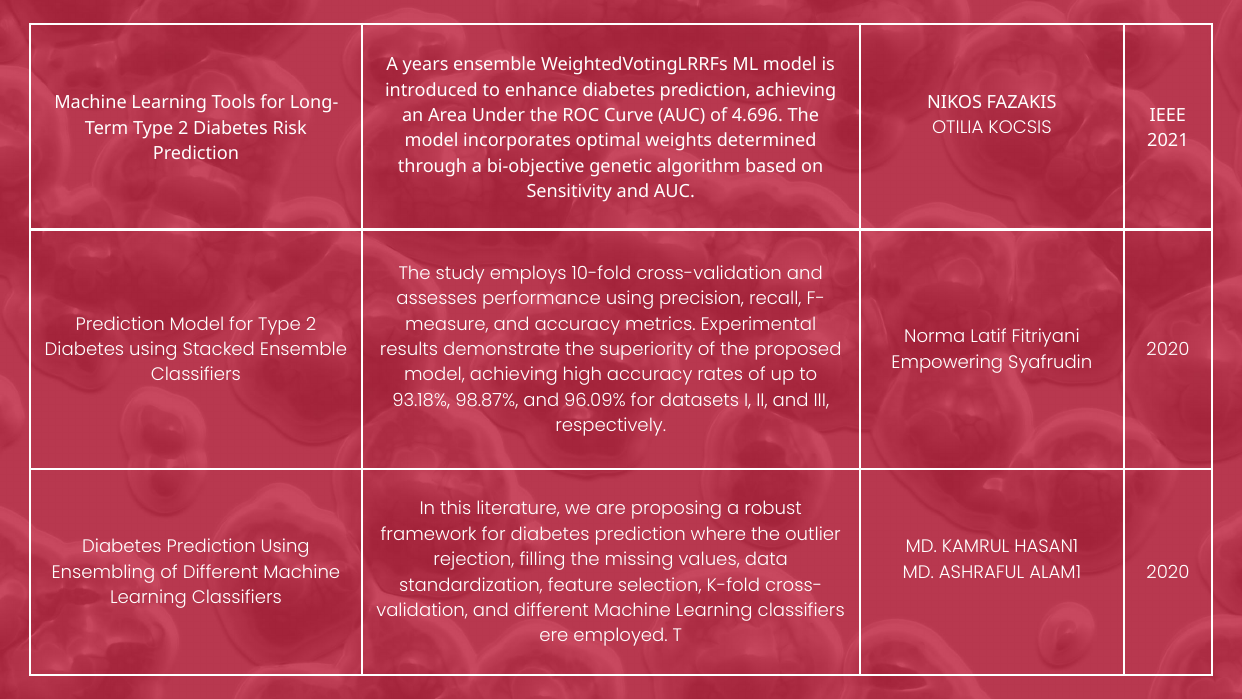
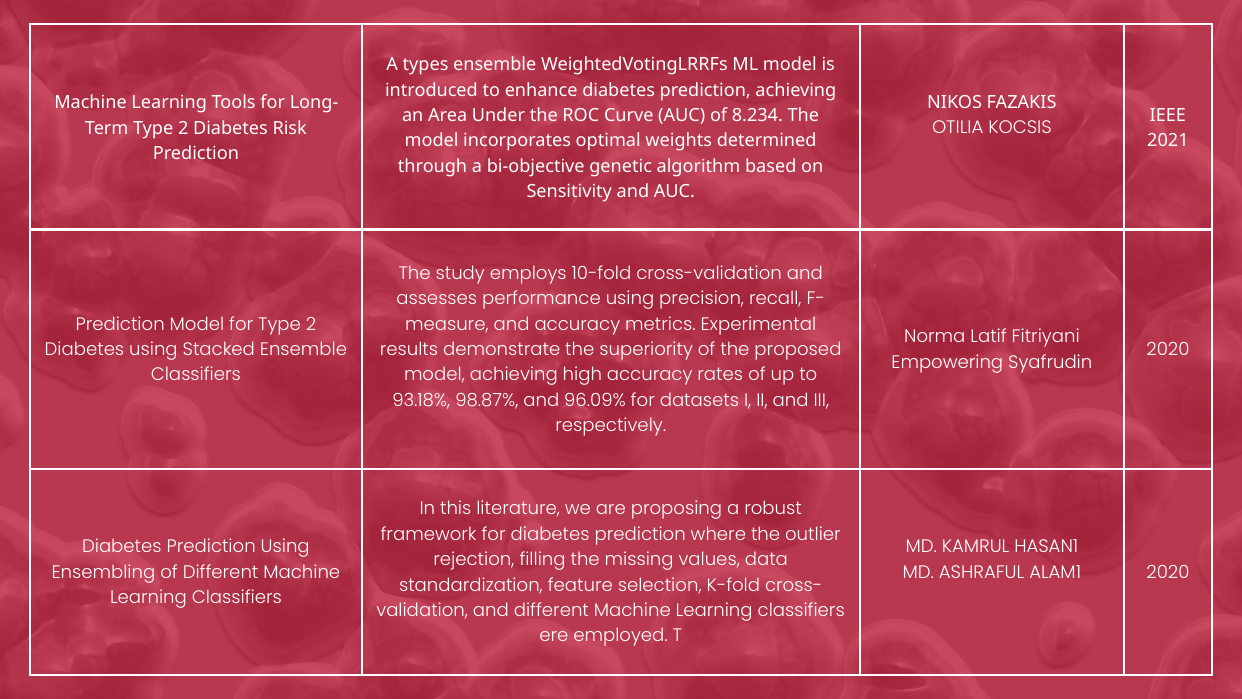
years: years -> types
4.696: 4.696 -> 8.234
